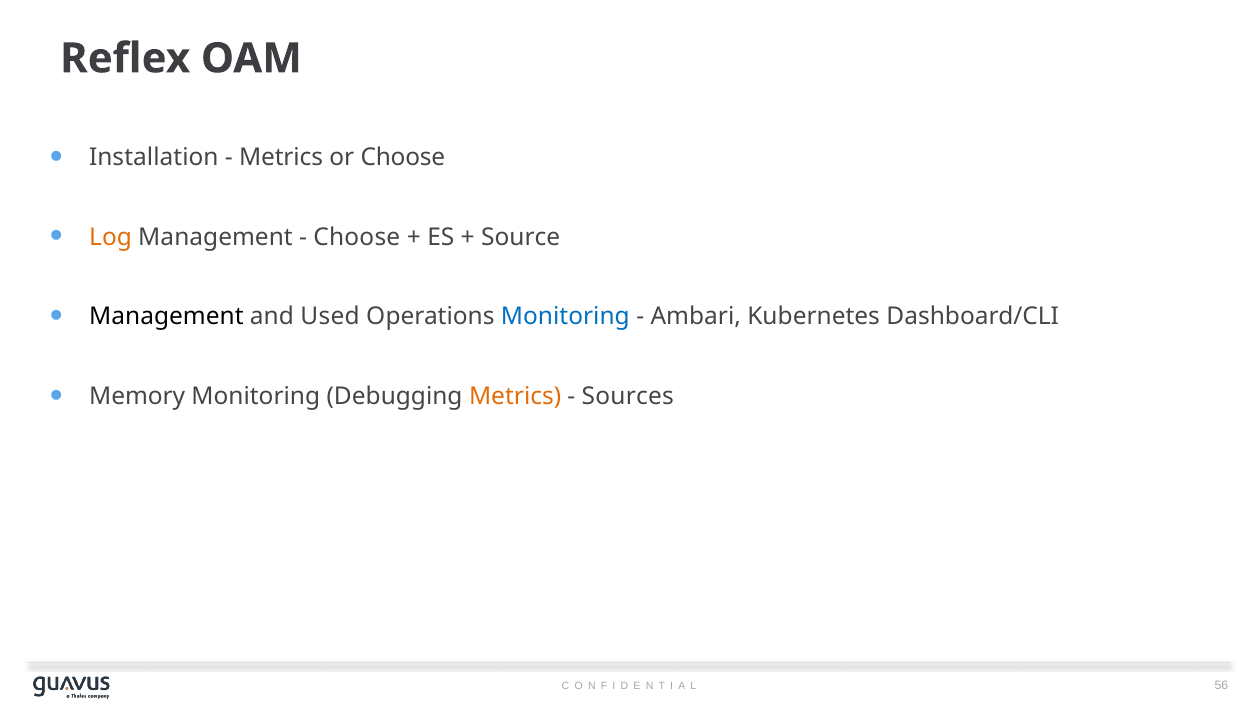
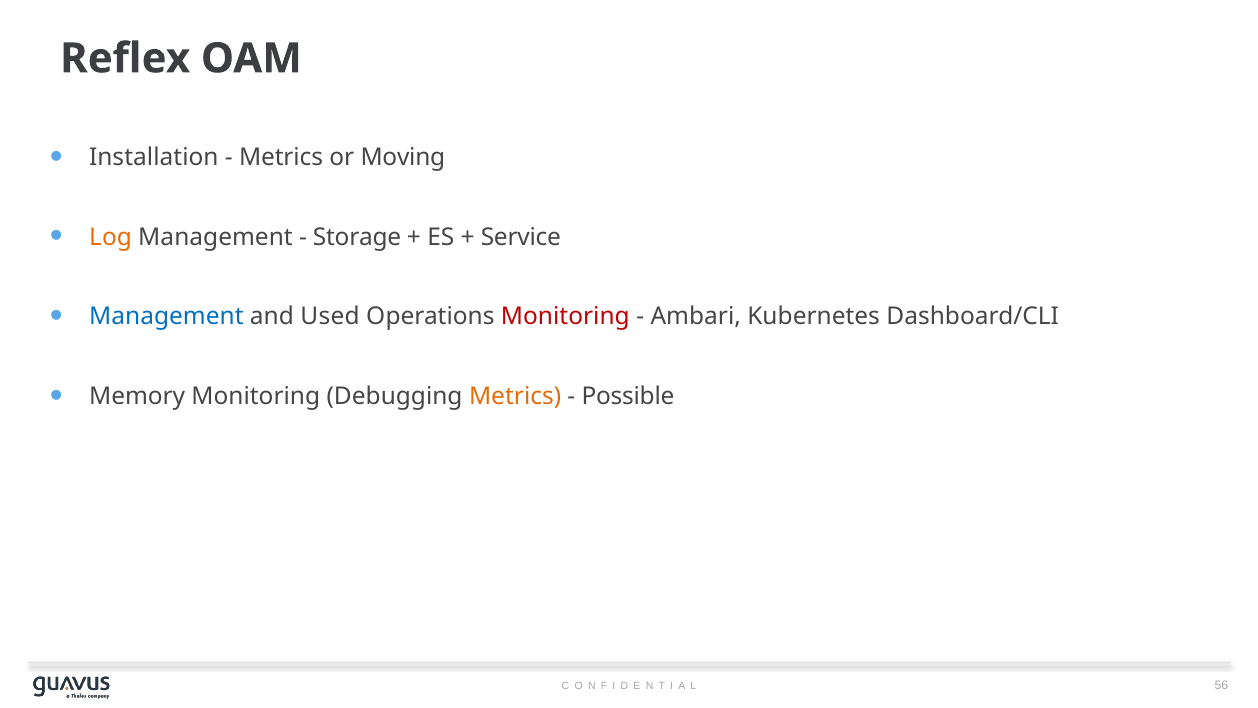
or Choose: Choose -> Moving
Choose at (357, 237): Choose -> Storage
Source: Source -> Service
Management at (166, 317) colour: black -> blue
Monitoring at (565, 317) colour: blue -> red
Sources: Sources -> Possible
